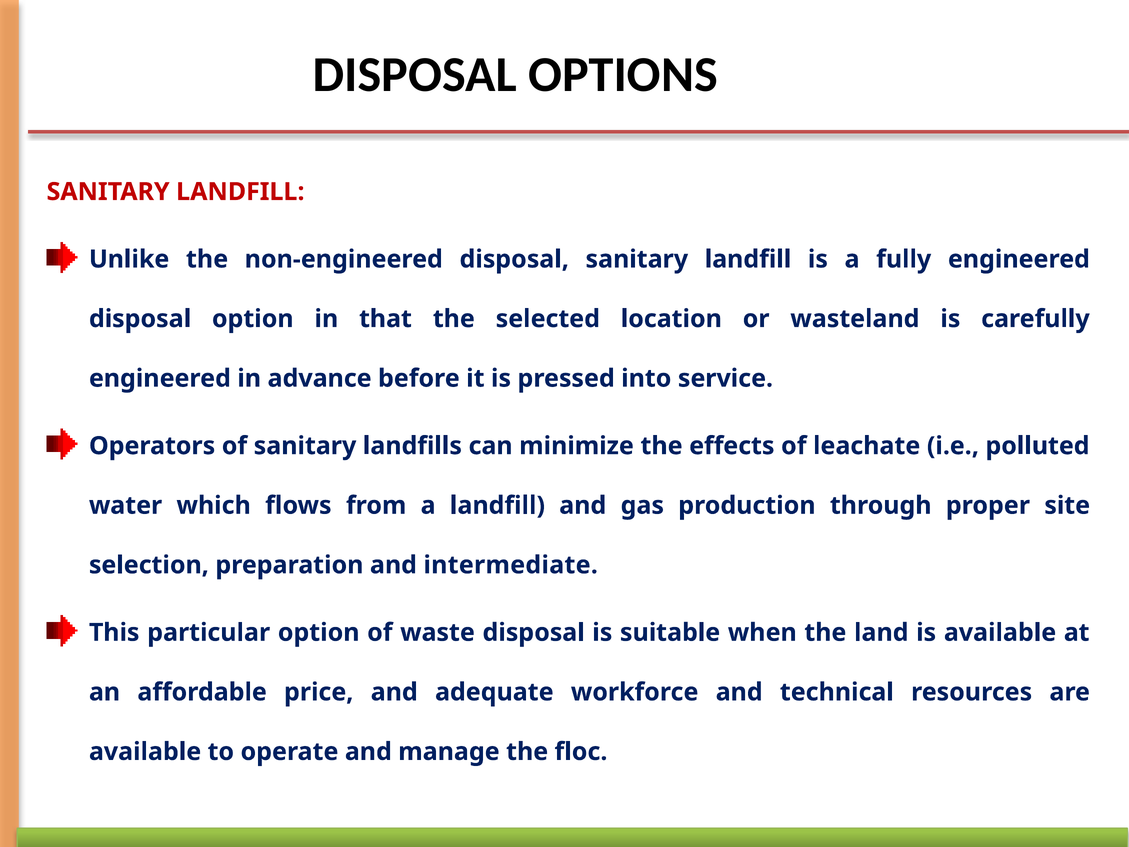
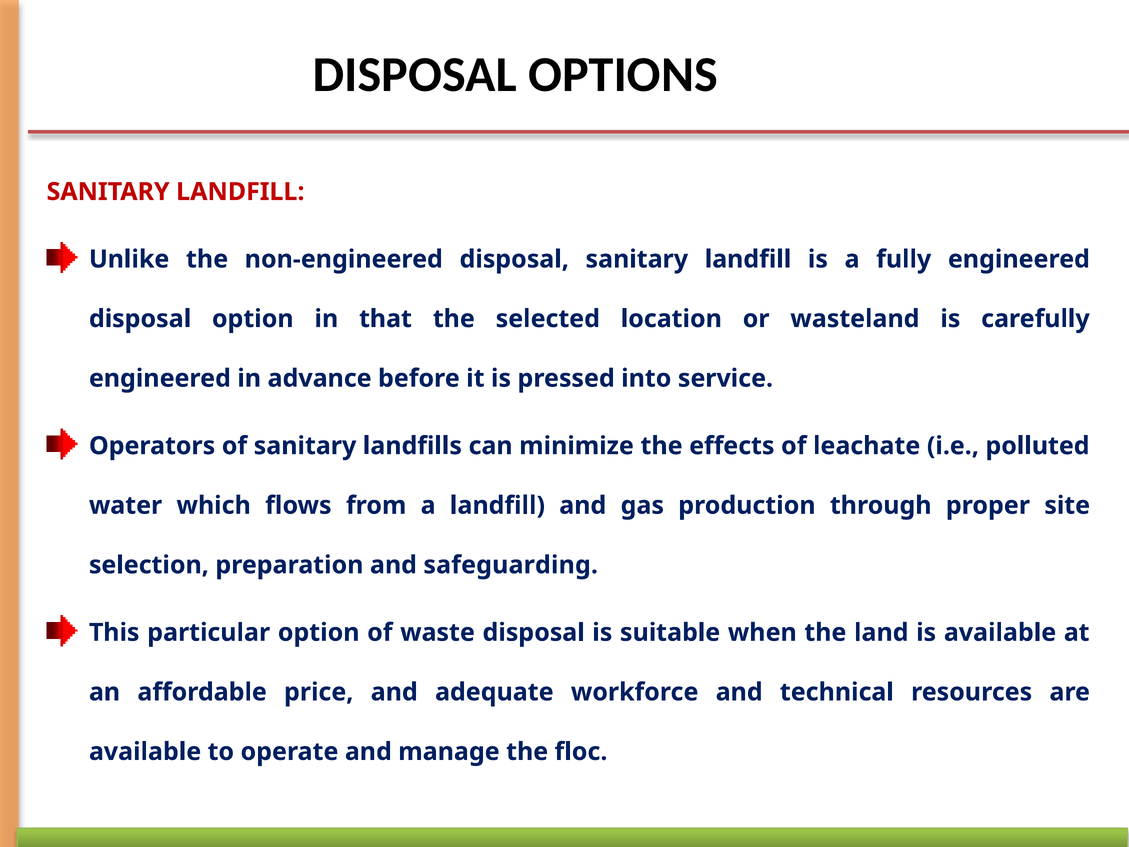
intermediate: intermediate -> safeguarding
